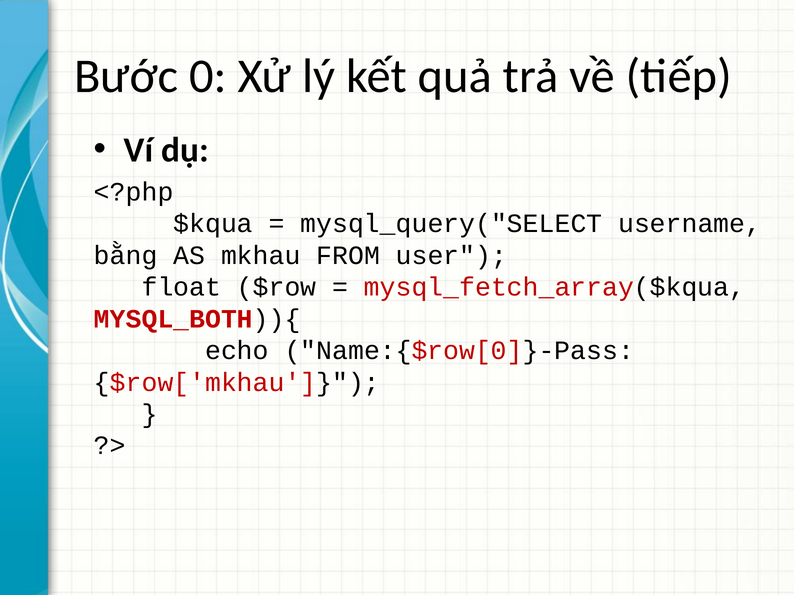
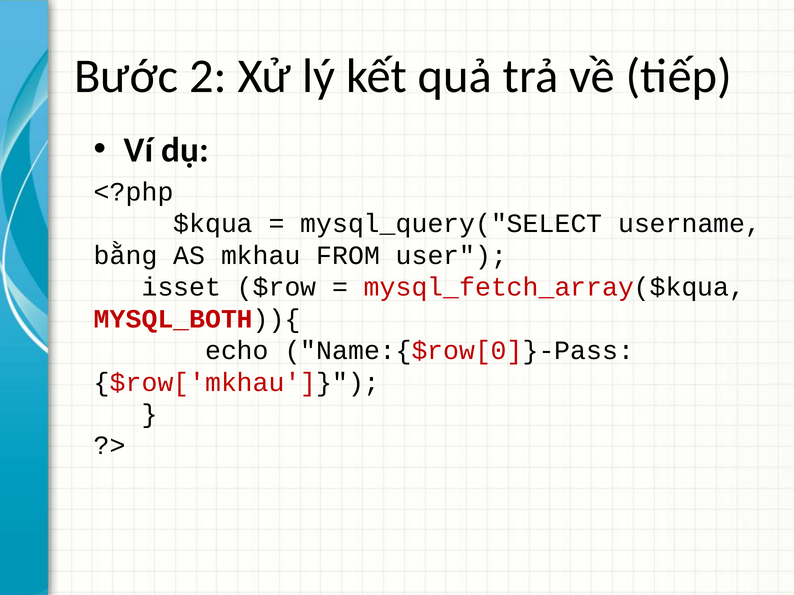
0: 0 -> 2
float: float -> isset
